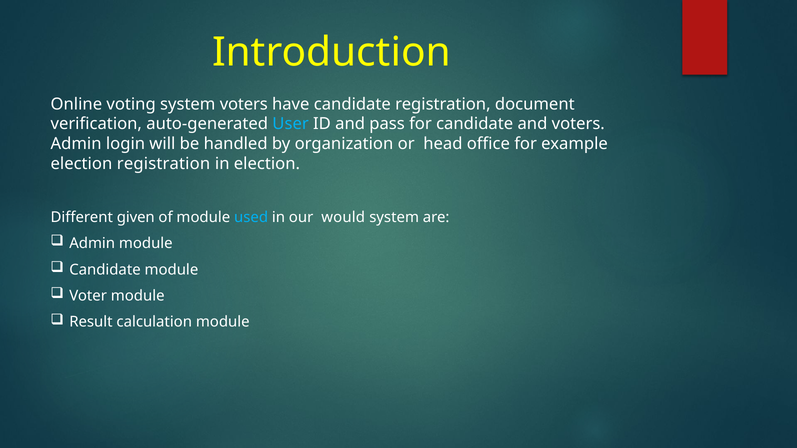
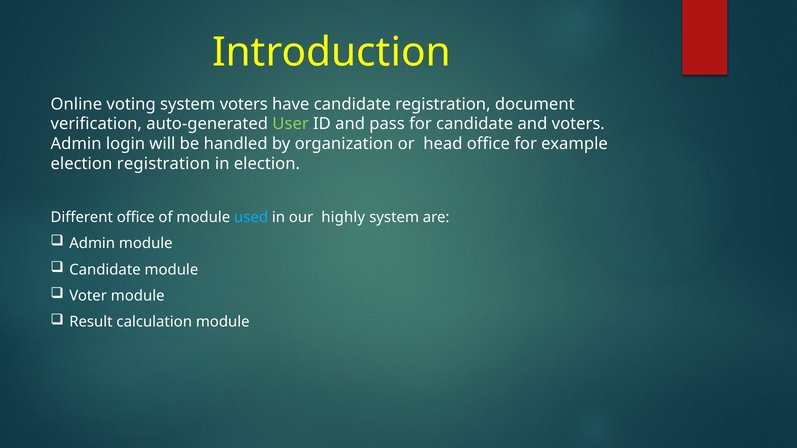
User colour: light blue -> light green
Different given: given -> office
would: would -> highly
